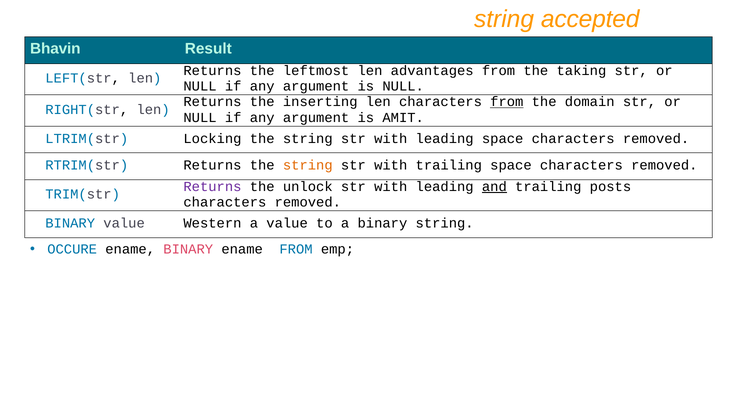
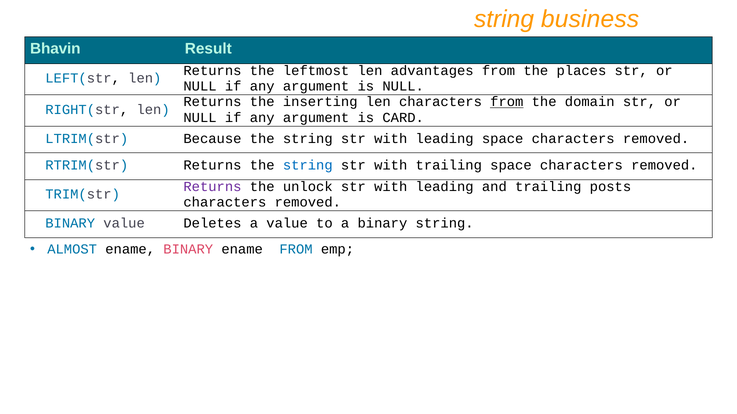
accepted: accepted -> business
taking: taking -> places
AMIT: AMIT -> CARD
Locking: Locking -> Because
string at (308, 166) colour: orange -> blue
and underline: present -> none
Western: Western -> Deletes
OCCURE: OCCURE -> ALMOST
